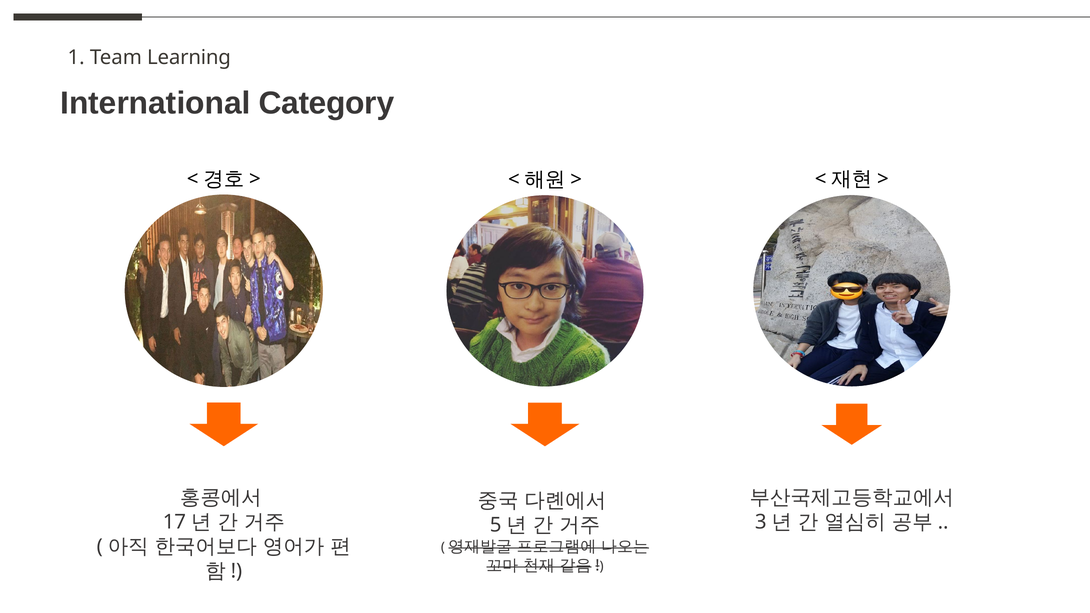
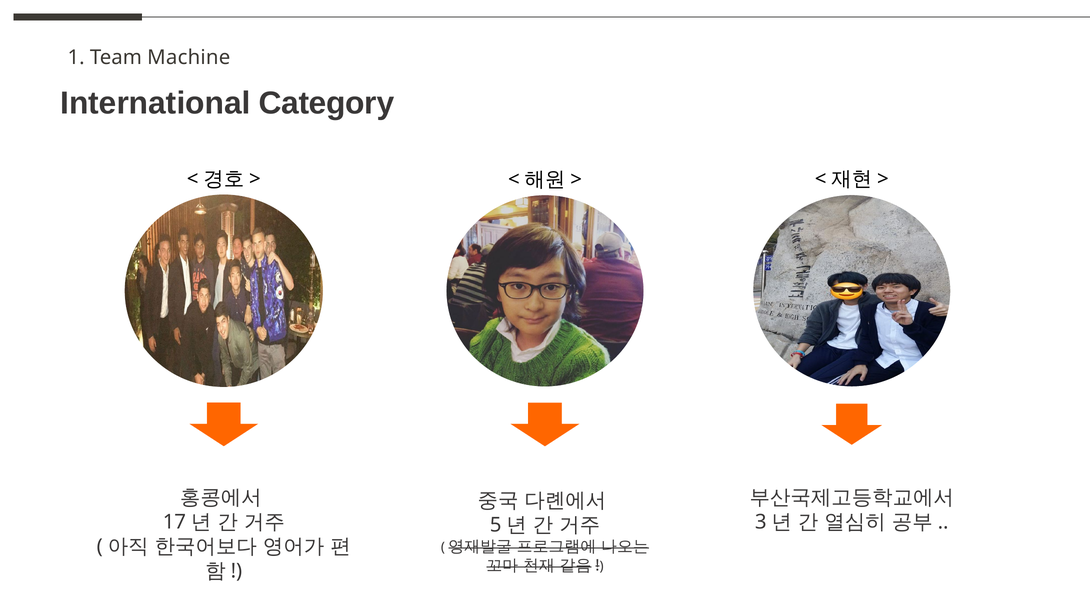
Learning: Learning -> Machine
